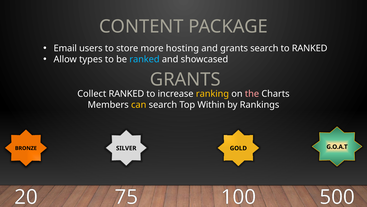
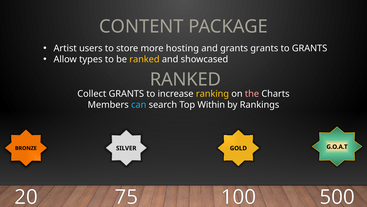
Email: Email -> Artist
grants search: search -> grants
to RANKED: RANKED -> GRANTS
ranked at (144, 59) colour: light blue -> yellow
GRANTS at (185, 79): GRANTS -> RANKED
Collect RANKED: RANKED -> GRANTS
can colour: yellow -> light blue
